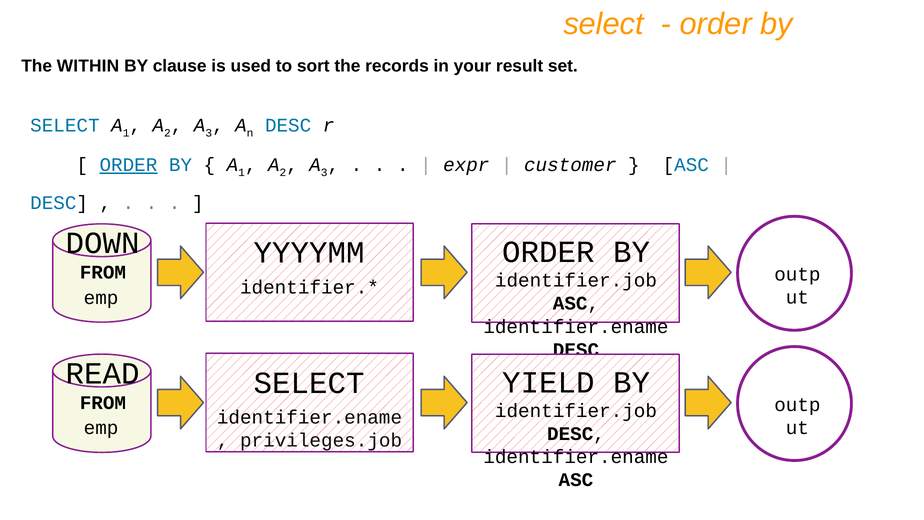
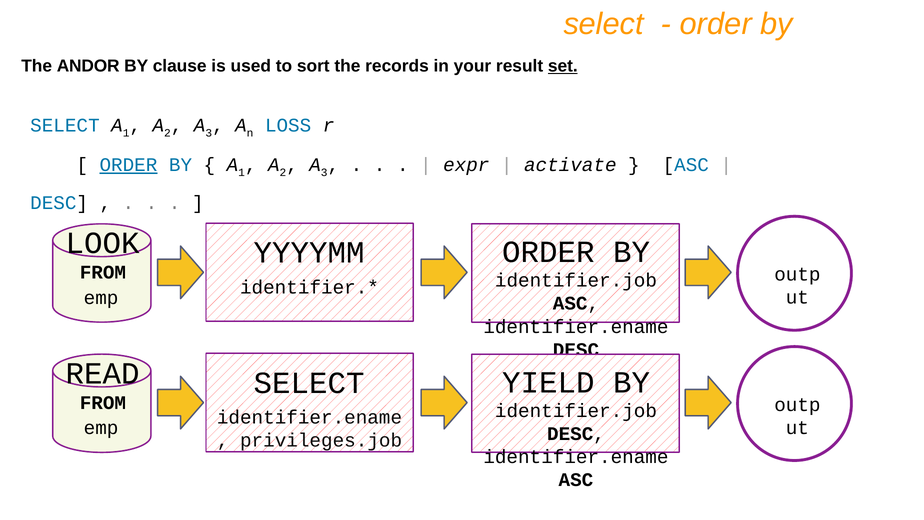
WITHIN: WITHIN -> ANDOR
set underline: none -> present
DESC at (288, 126): DESC -> LOSS
customer: customer -> activate
DOWN: DOWN -> LOOK
